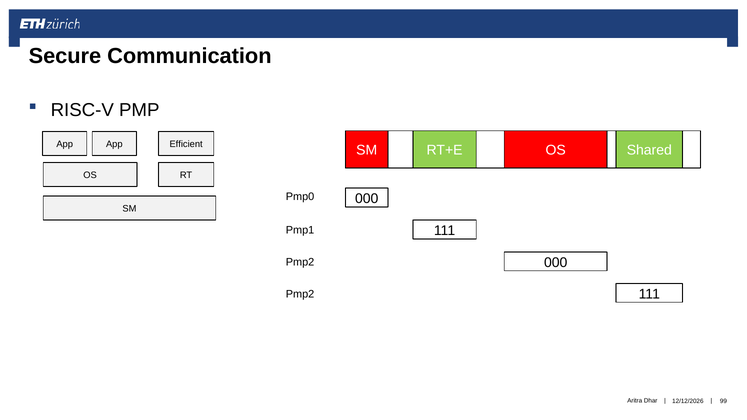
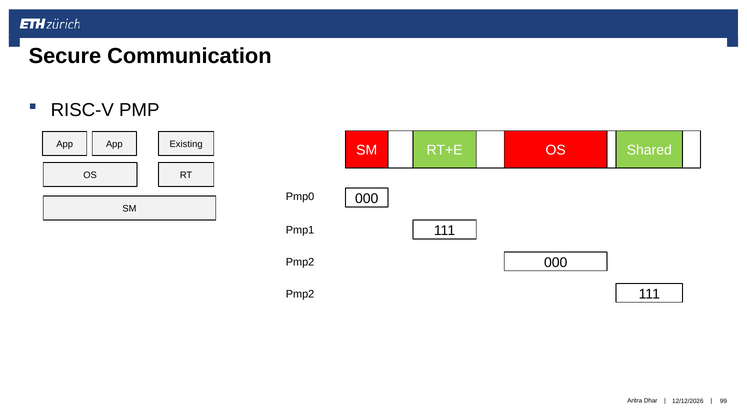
Efficient: Efficient -> Existing
